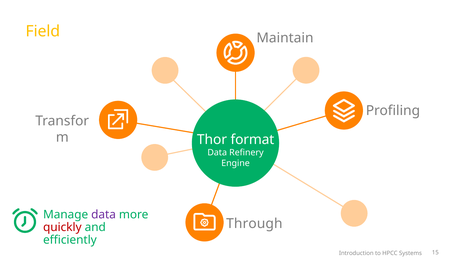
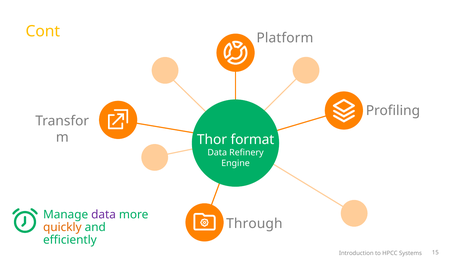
Field: Field -> Cont
Maintain: Maintain -> Platform
quickly colour: red -> orange
